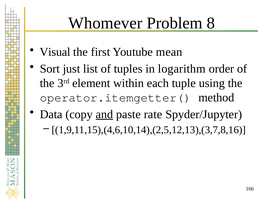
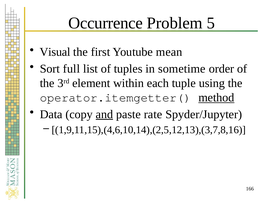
Whomever: Whomever -> Occurrence
8: 8 -> 5
just: just -> full
logarithm: logarithm -> sometime
method underline: none -> present
